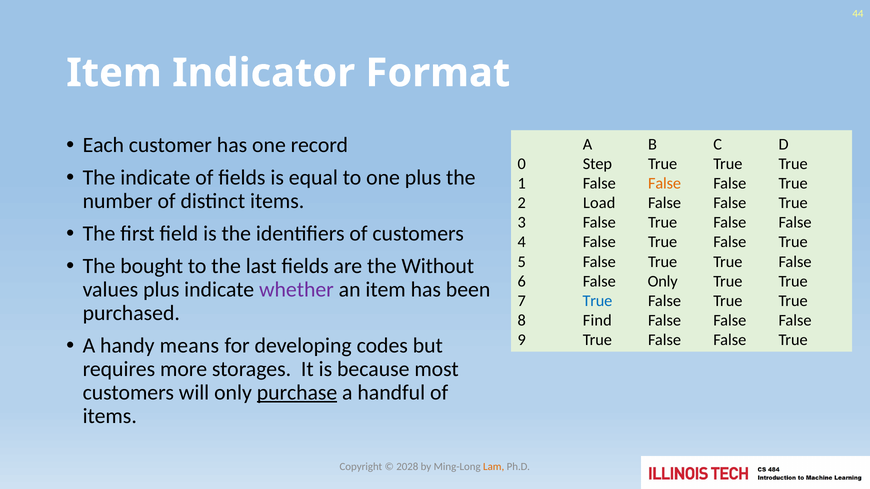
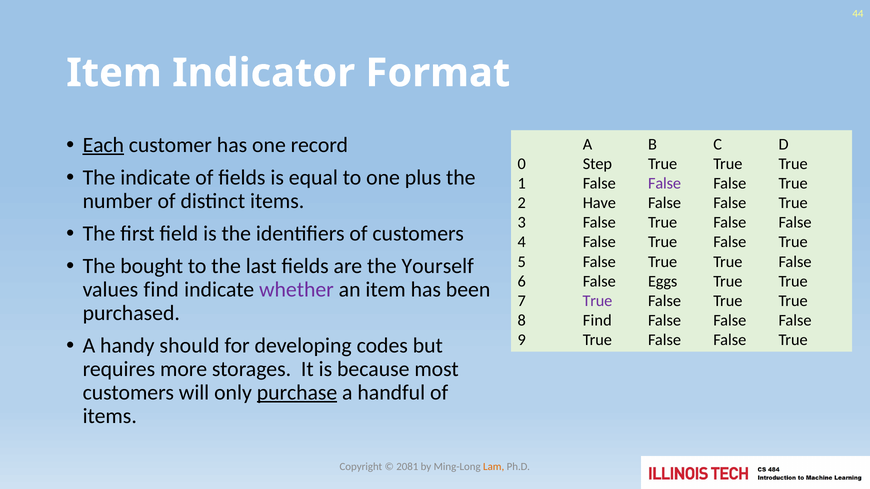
Each underline: none -> present
False at (665, 184) colour: orange -> purple
Load: Load -> Have
Without: Without -> Yourself
False Only: Only -> Eggs
values plus: plus -> find
True at (597, 301) colour: blue -> purple
means: means -> should
2028: 2028 -> 2081
